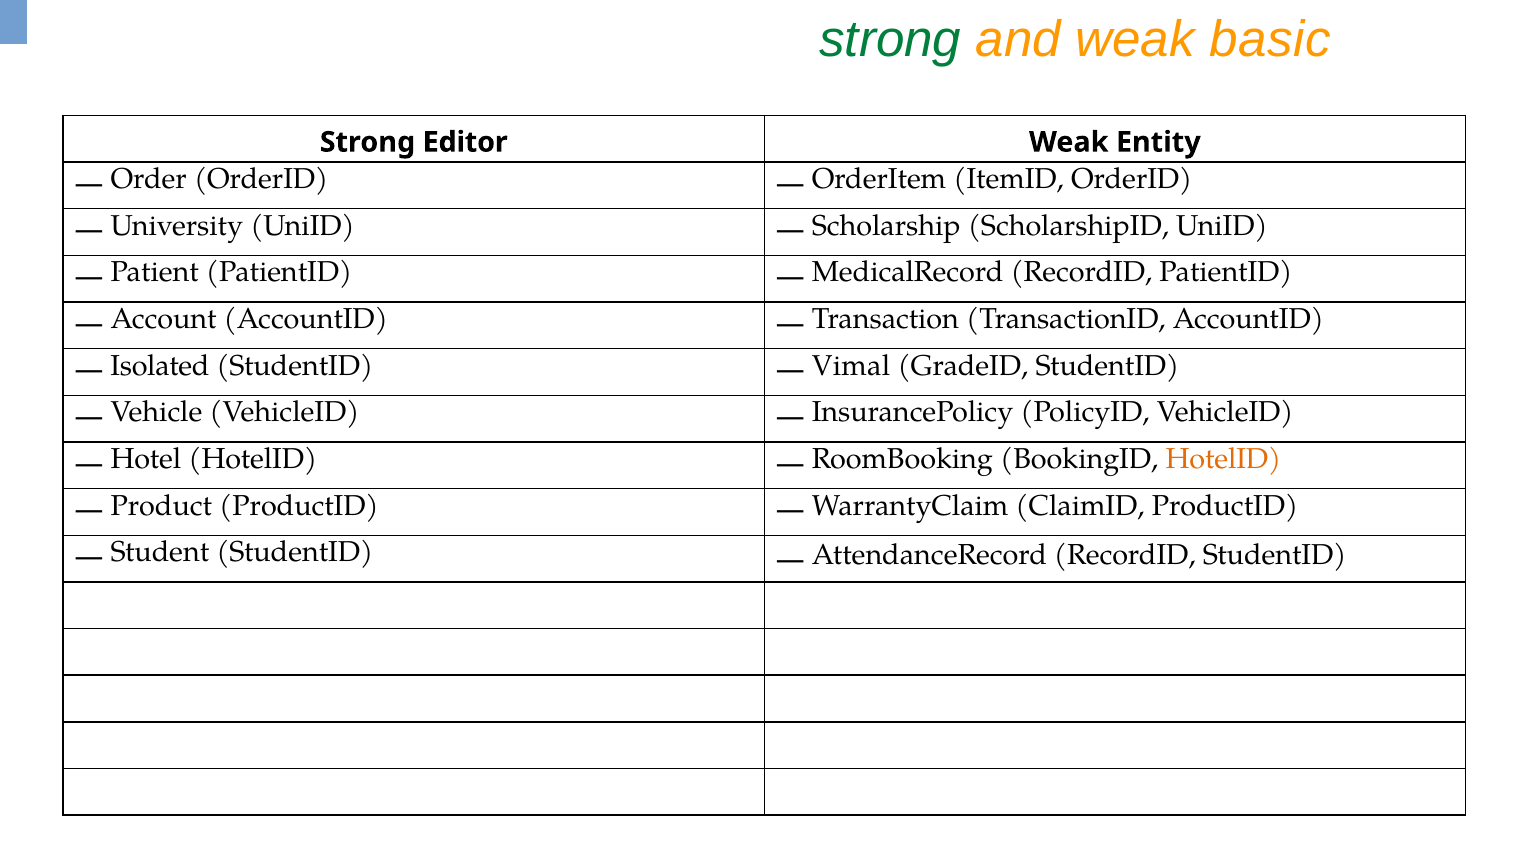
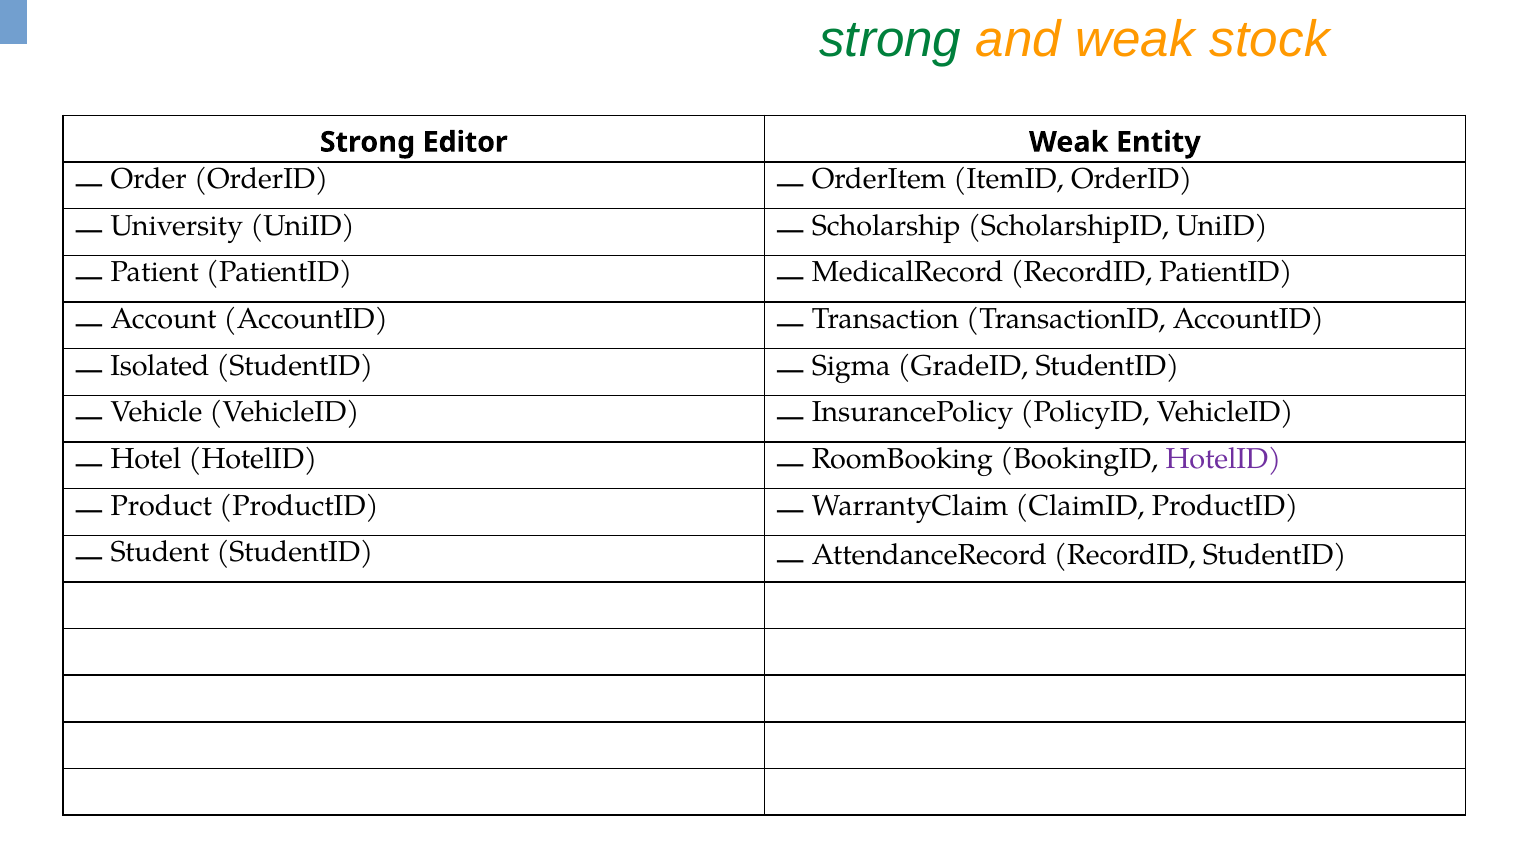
basic: basic -> stock
Vimal: Vimal -> Sigma
HotelID at (1223, 459) colour: orange -> purple
